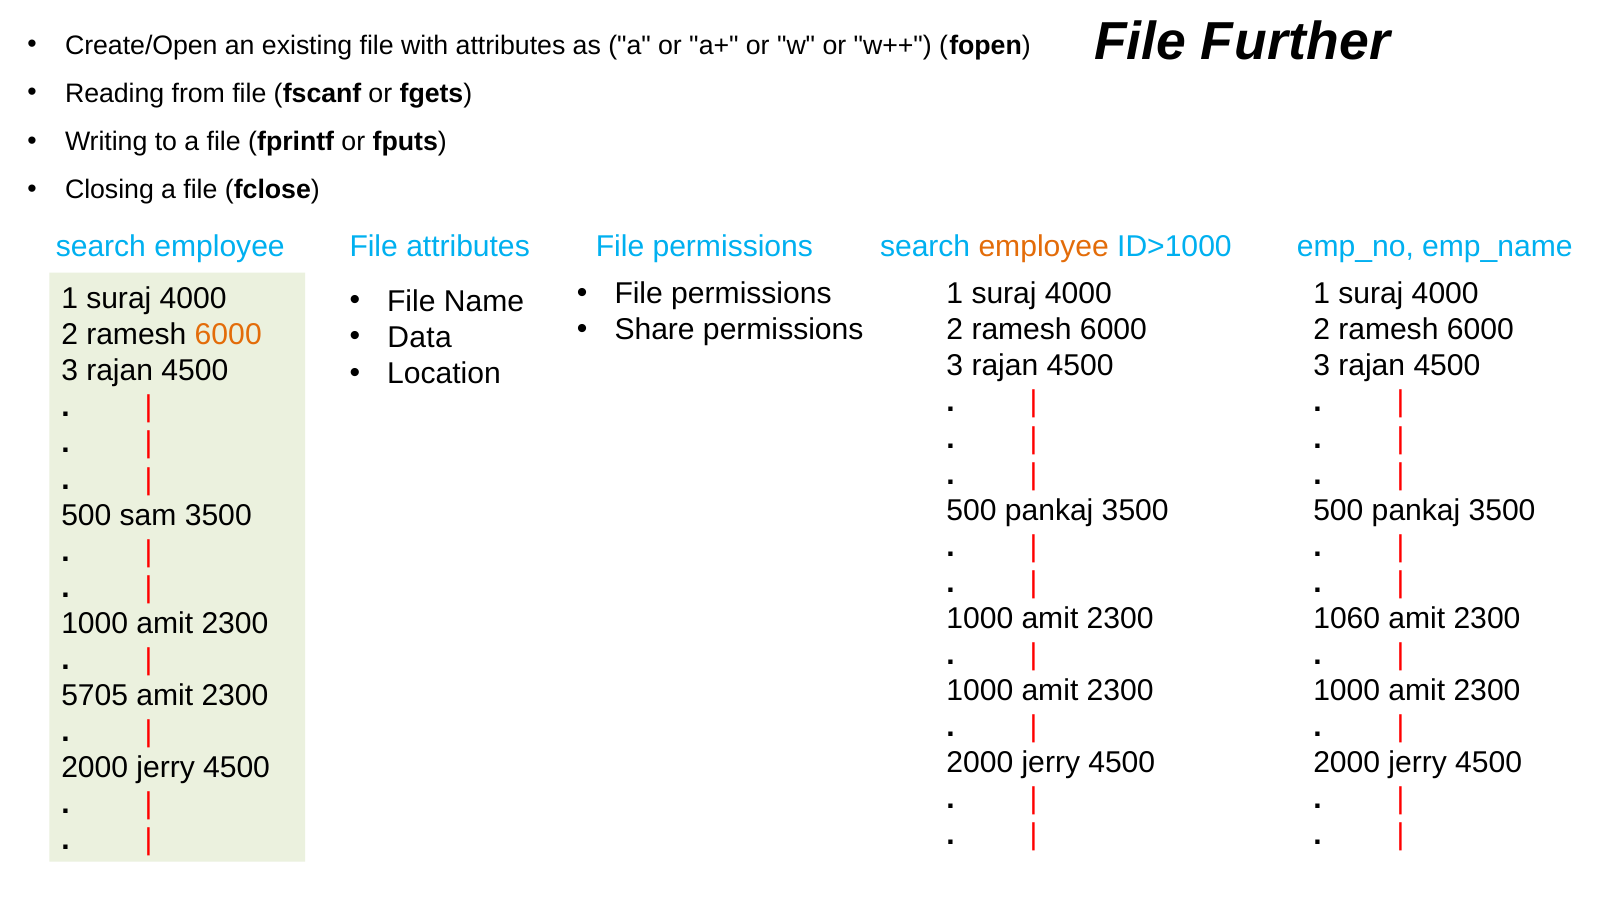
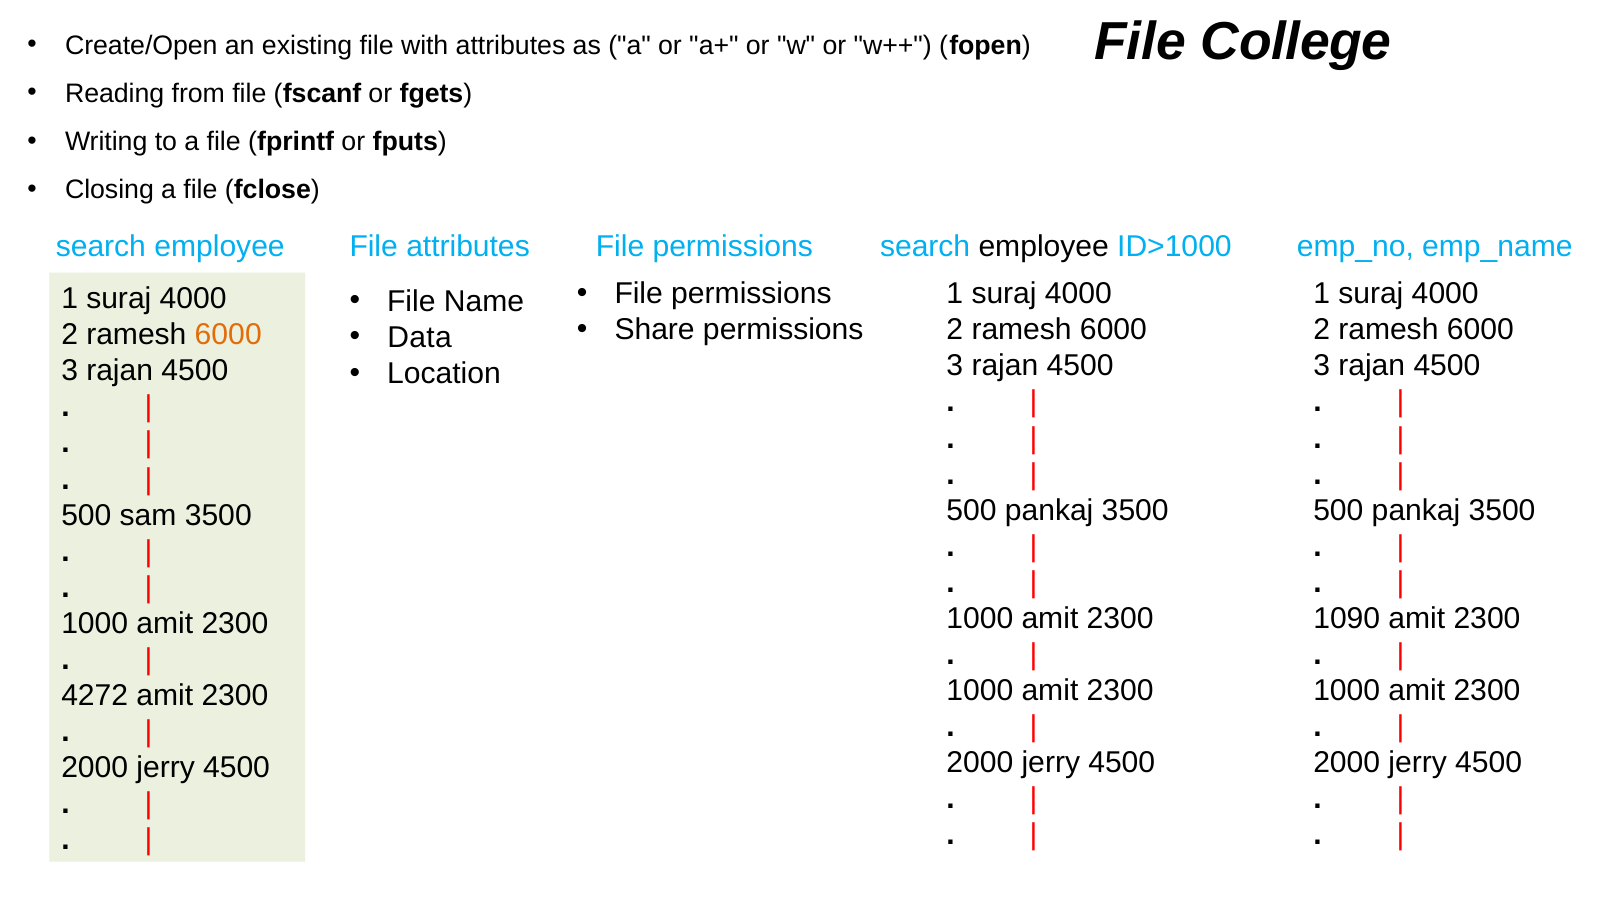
Further: Further -> College
employee at (1044, 247) colour: orange -> black
1060: 1060 -> 1090
5705: 5705 -> 4272
